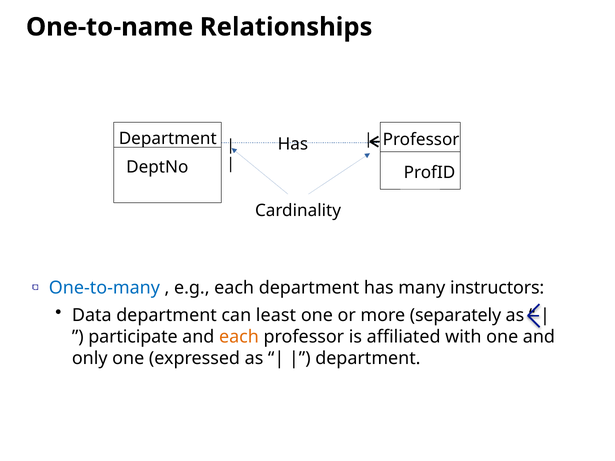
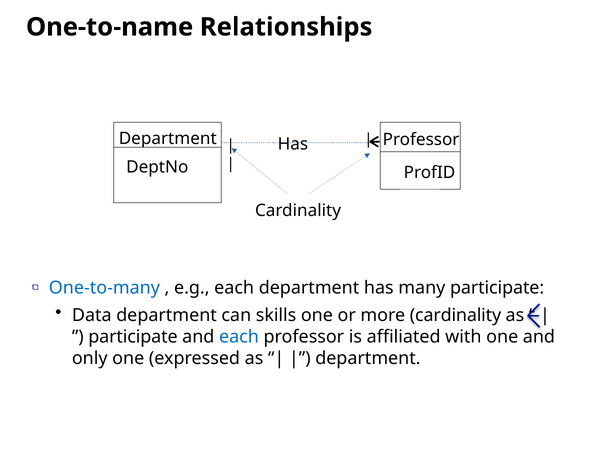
many instructors: instructors -> participate
least: least -> skills
more separately: separately -> cardinality
each at (239, 337) colour: orange -> blue
